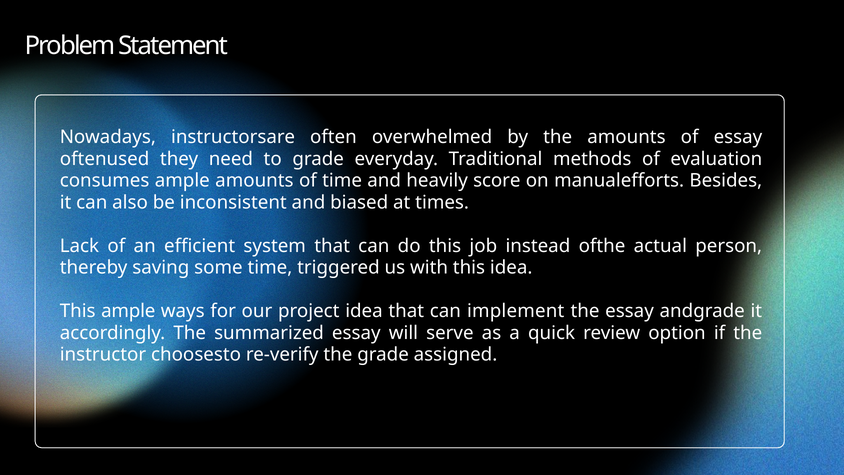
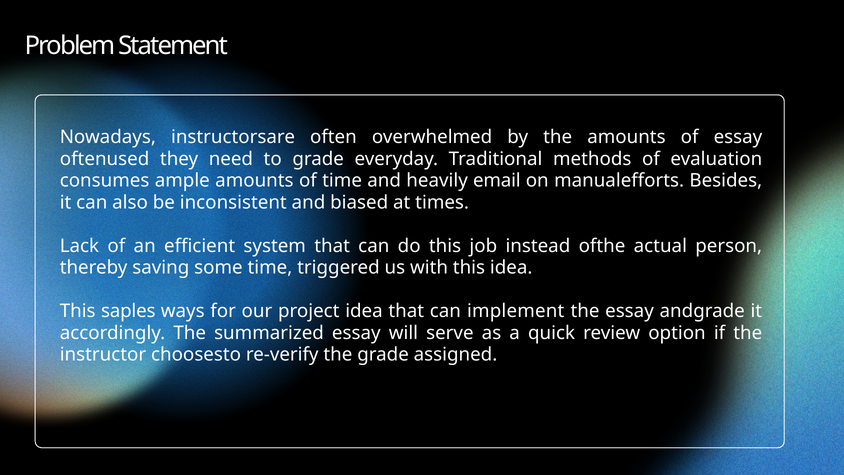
score: score -> email
This ample: ample -> saples
